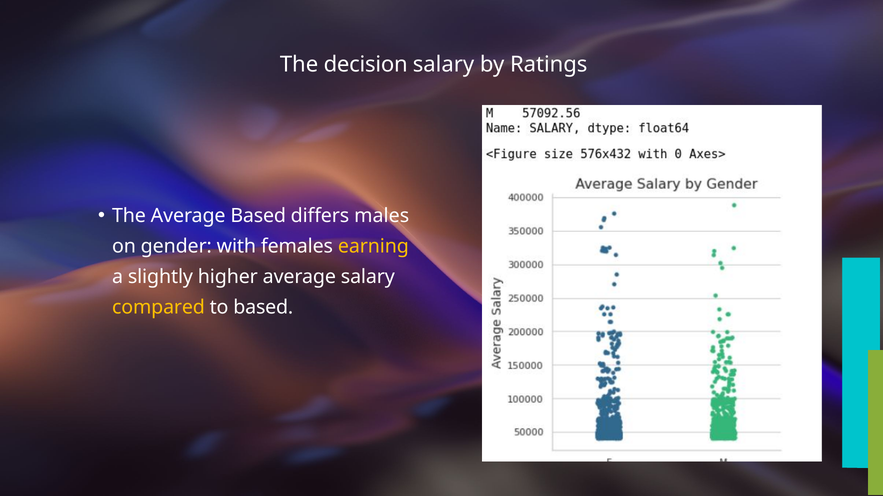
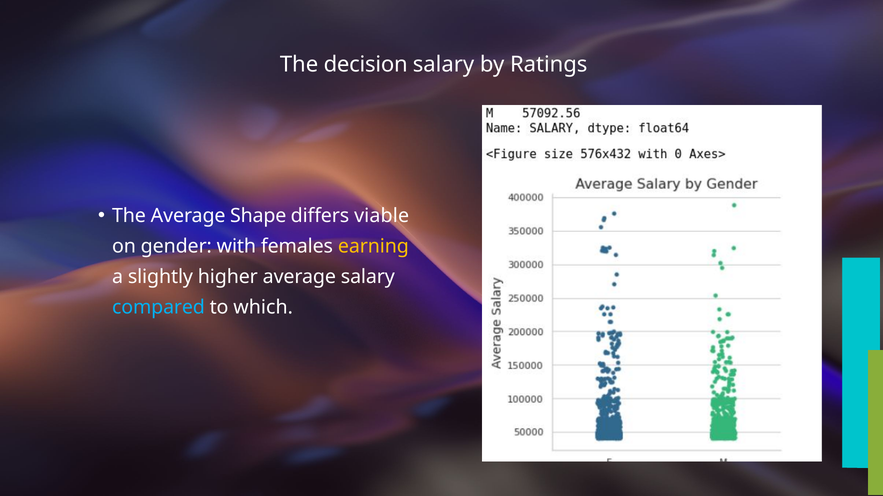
Average Based: Based -> Shape
males: males -> viable
compared colour: yellow -> light blue
to based: based -> which
